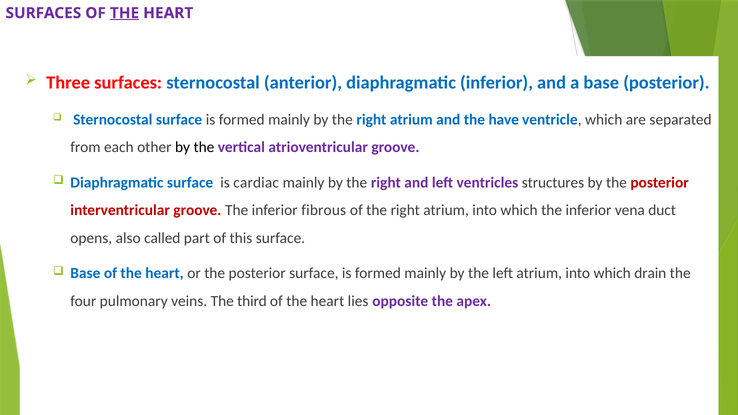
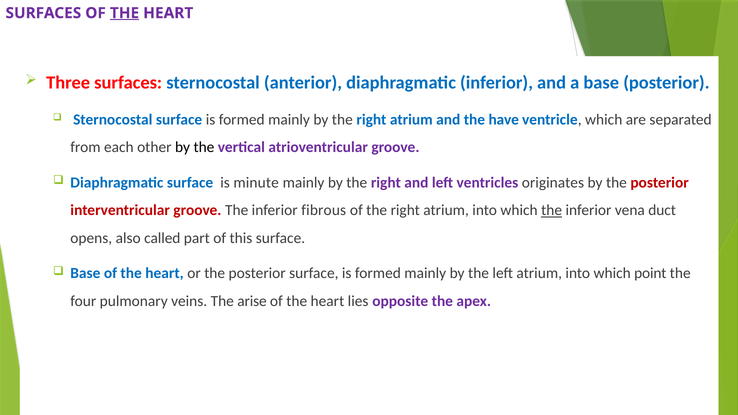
cardiac: cardiac -> minute
structures: structures -> originates
the at (552, 210) underline: none -> present
drain: drain -> point
third: third -> arise
